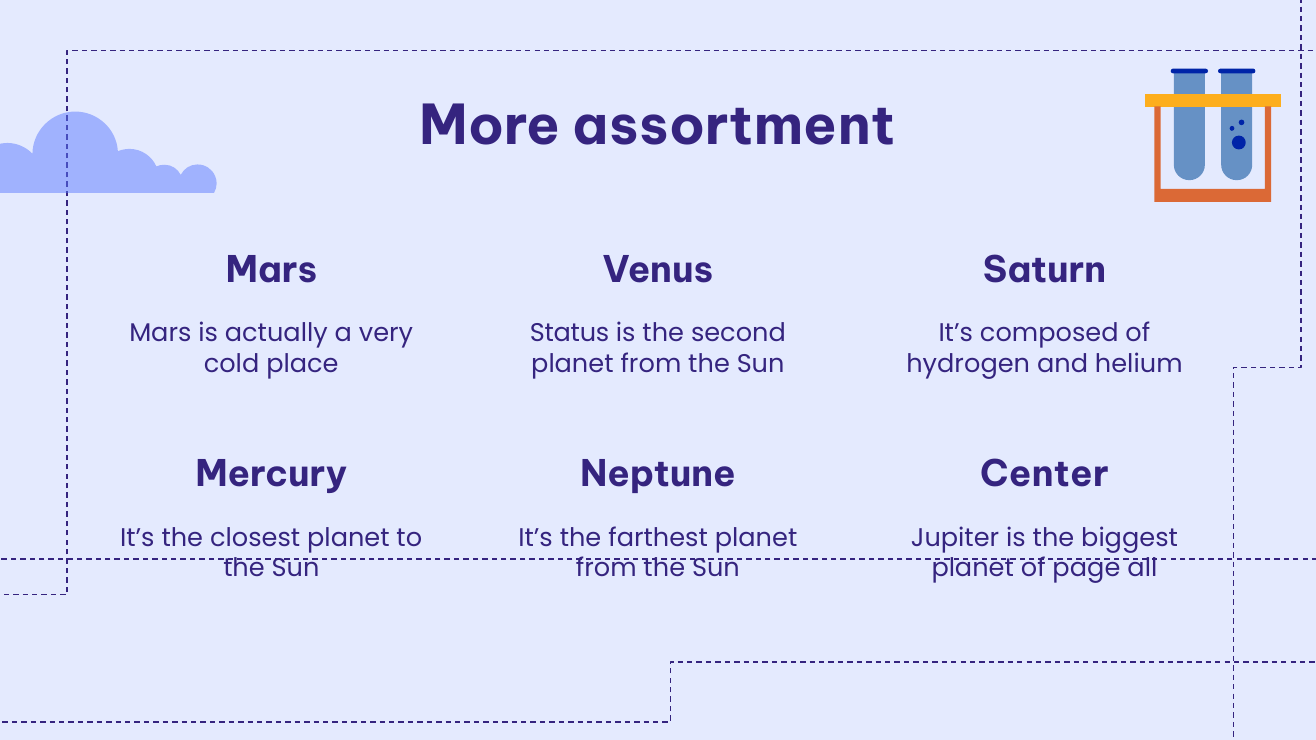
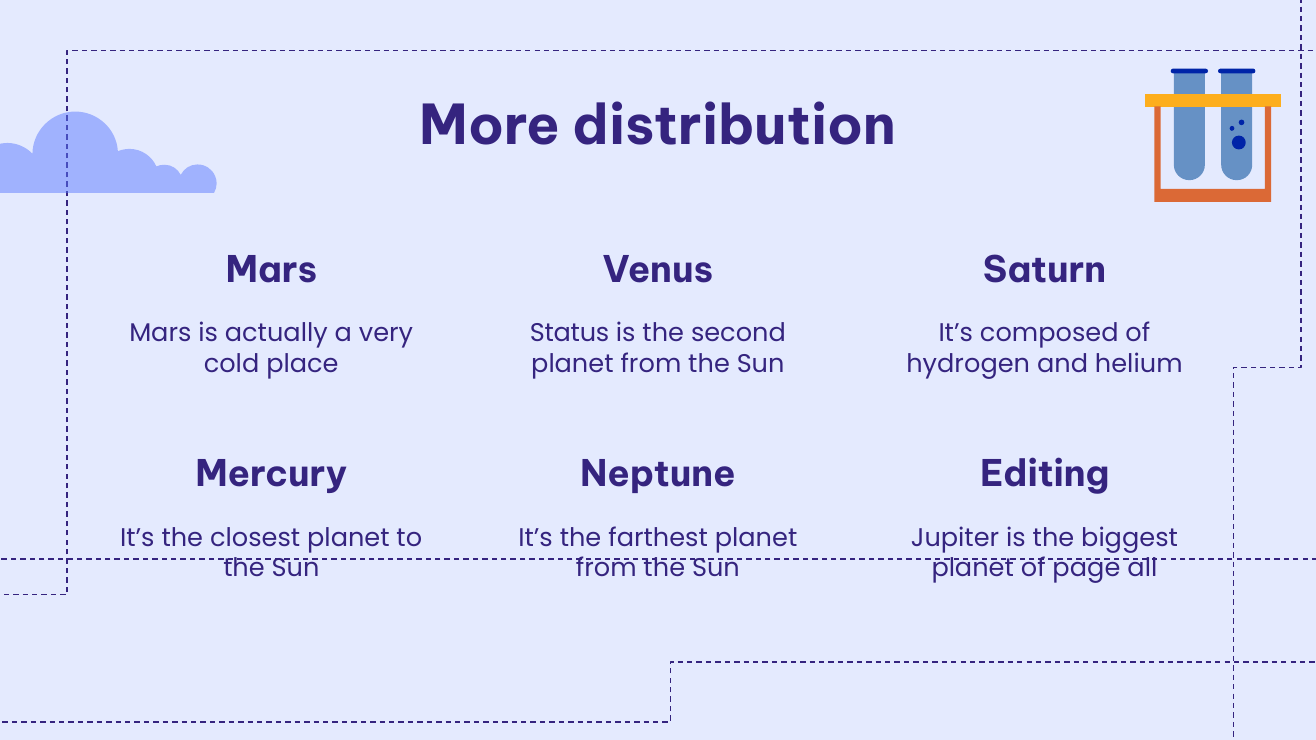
assortment: assortment -> distribution
Center: Center -> Editing
